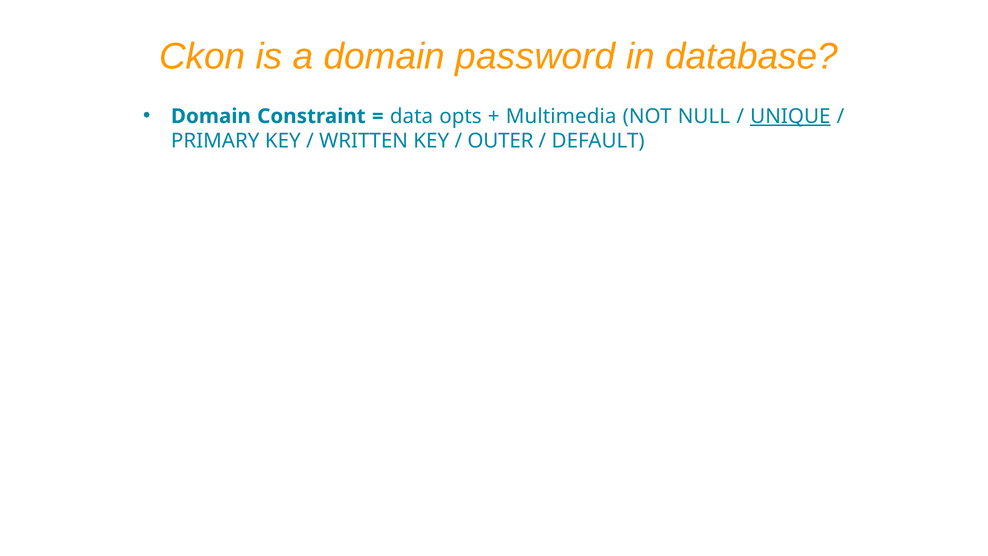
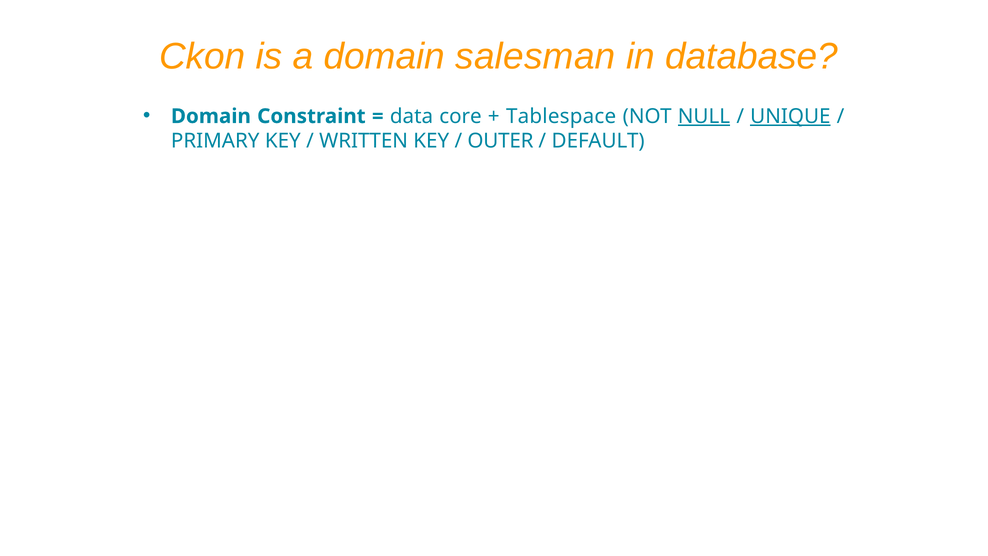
password: password -> salesman
opts: opts -> core
Multimedia: Multimedia -> Tablespace
NULL underline: none -> present
